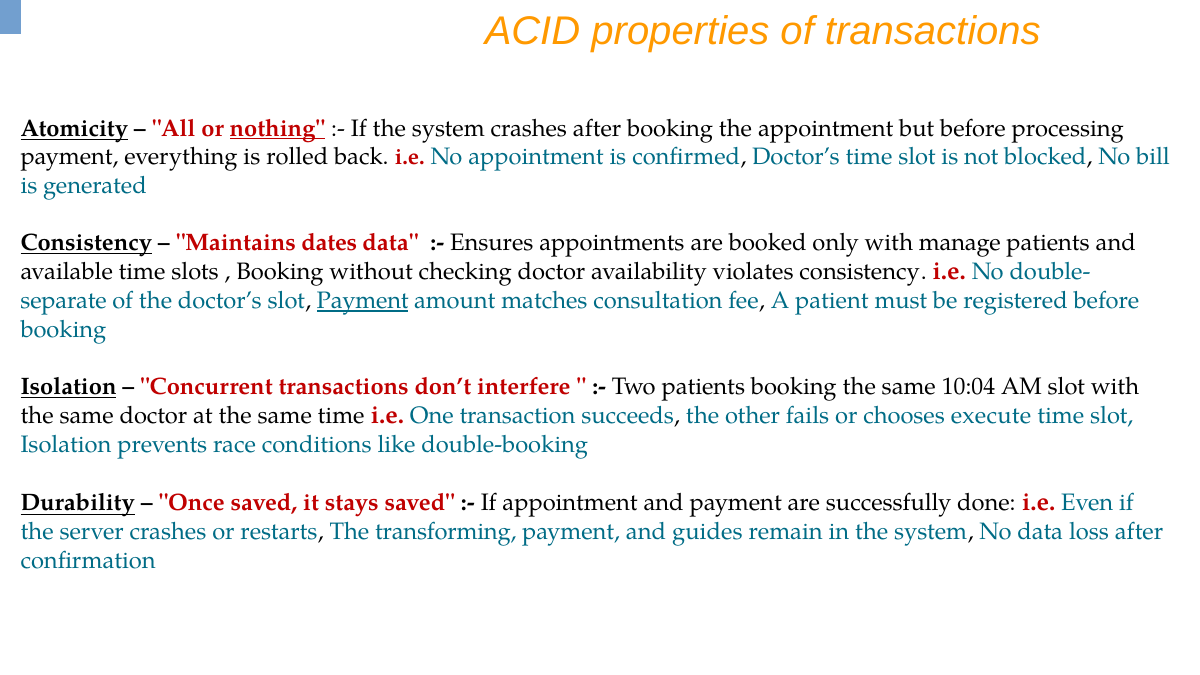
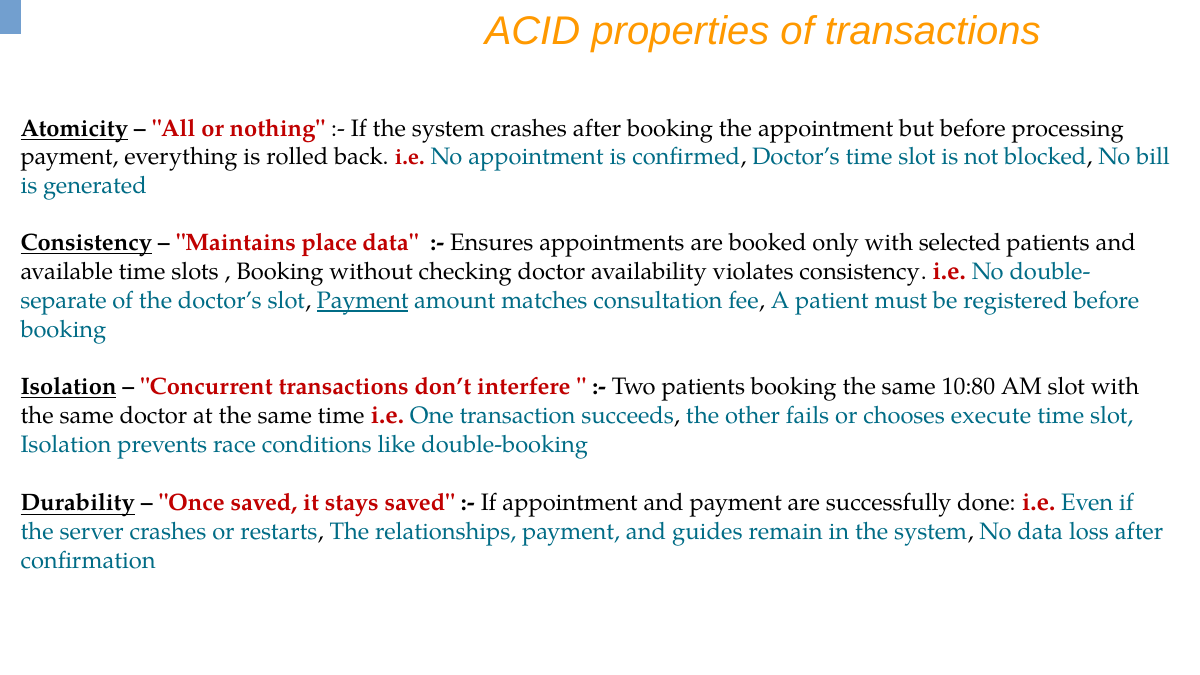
nothing underline: present -> none
dates: dates -> place
manage: manage -> selected
10:04: 10:04 -> 10:80
transforming: transforming -> relationships
